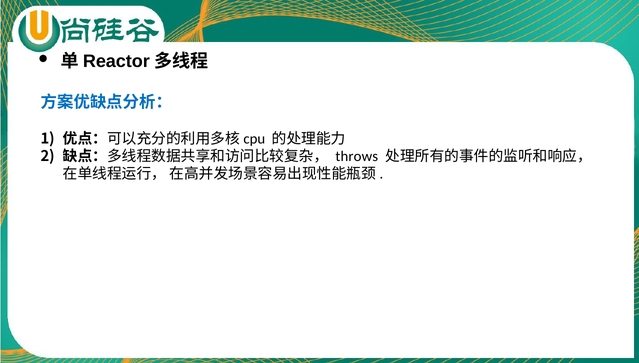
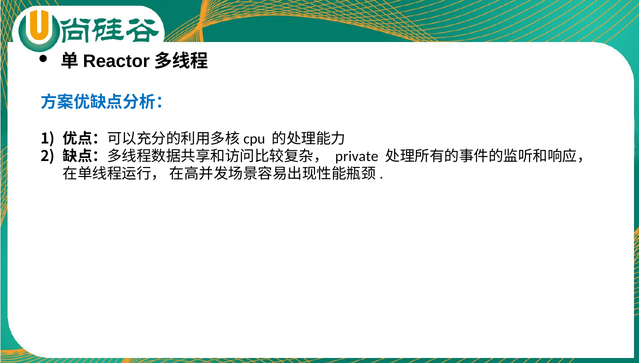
throws: throws -> private
